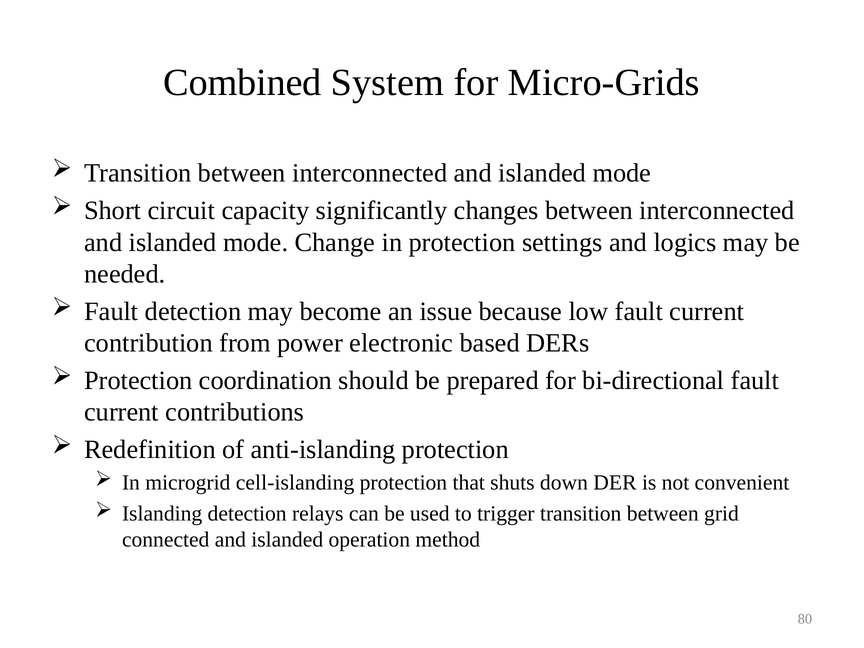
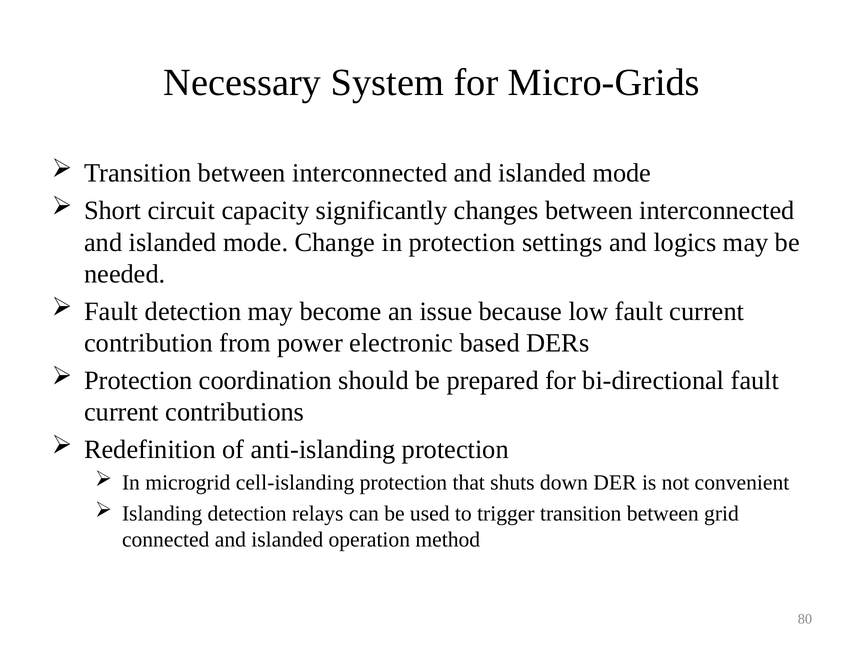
Combined: Combined -> Necessary
